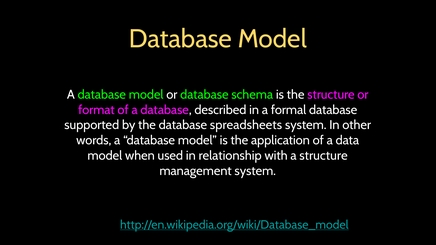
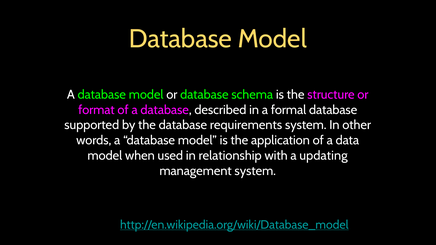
spreadsheets: spreadsheets -> requirements
a structure: structure -> updating
